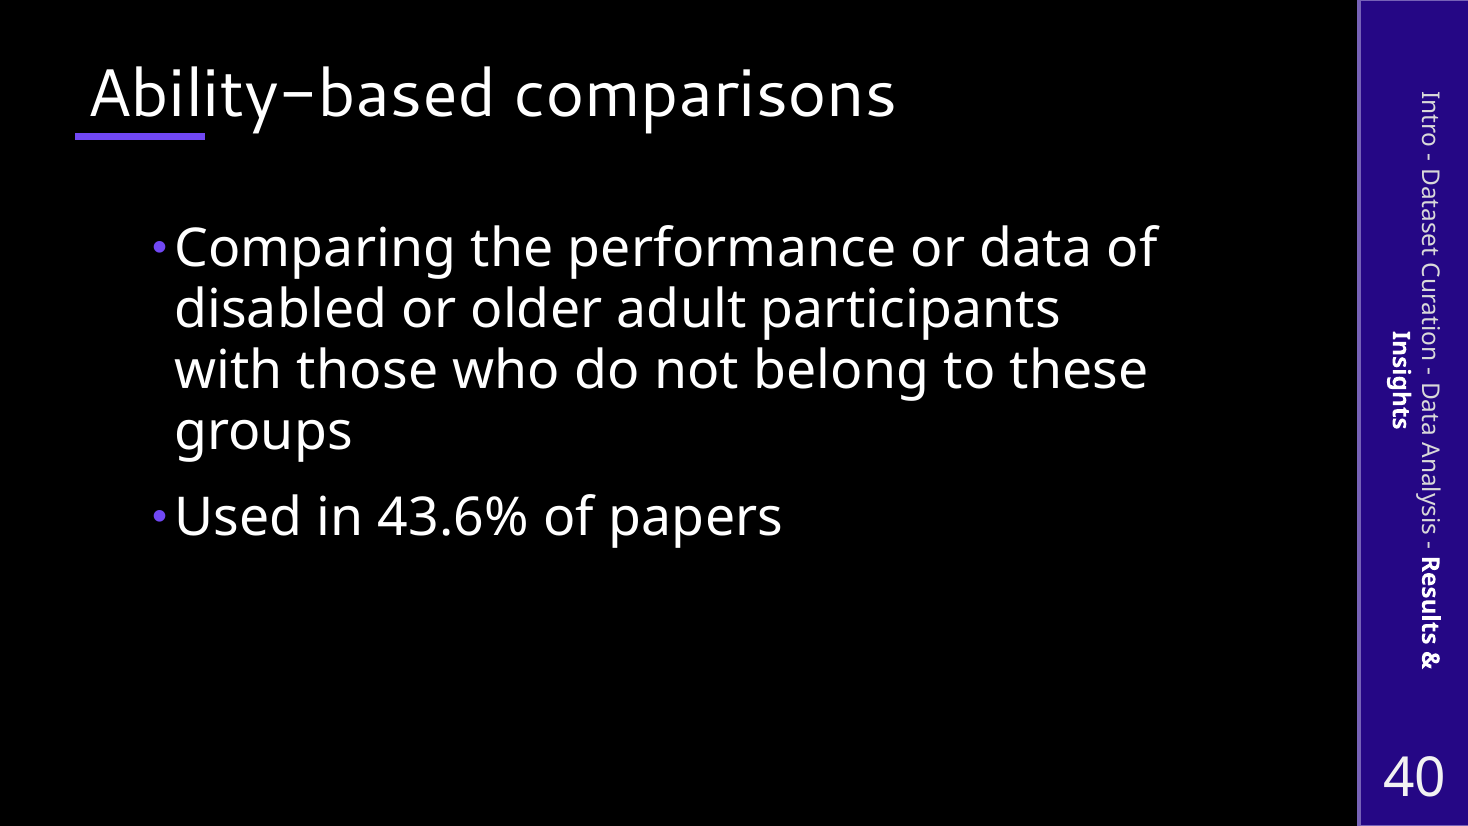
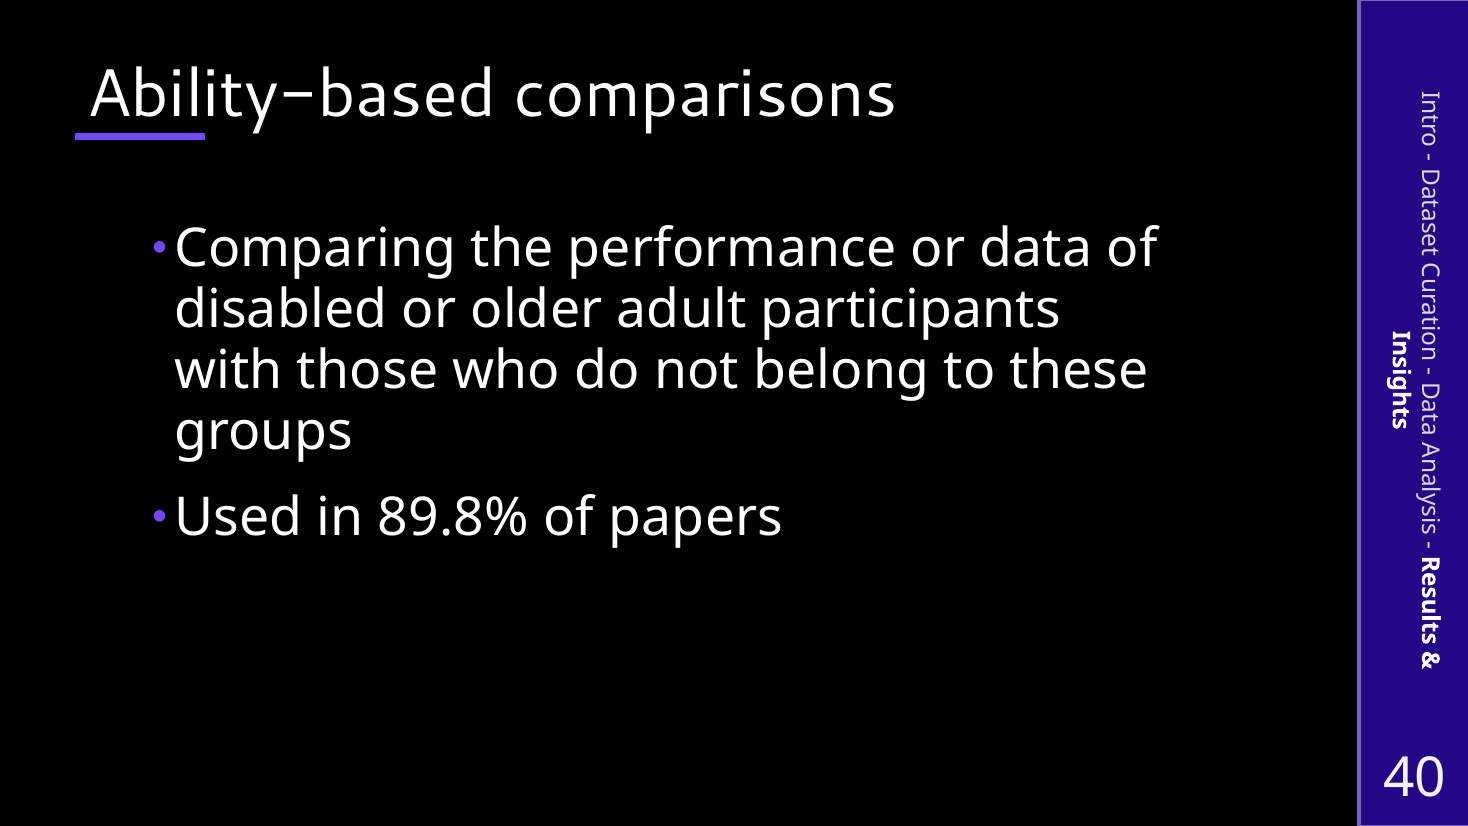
43.6%: 43.6% -> 89.8%
